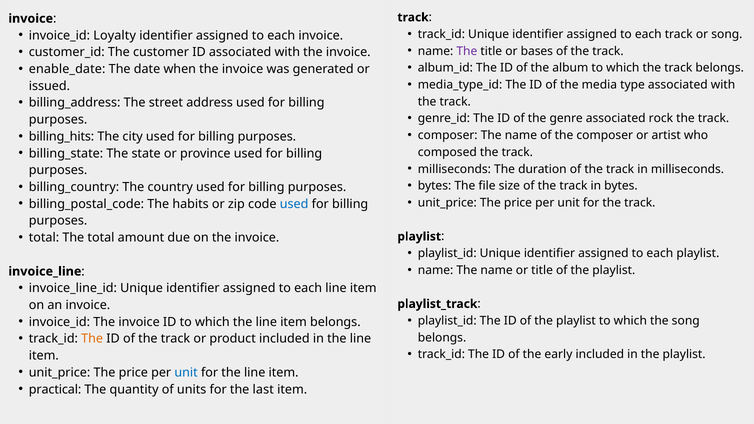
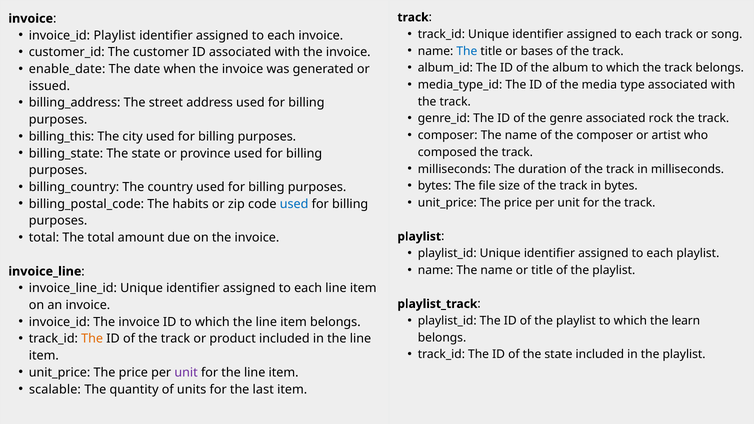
invoice_id Loyalty: Loyalty -> Playlist
The at (467, 51) colour: purple -> blue
billing_hits: billing_hits -> billing_this
the song: song -> learn
of the early: early -> state
unit at (186, 373) colour: blue -> purple
practical: practical -> scalable
